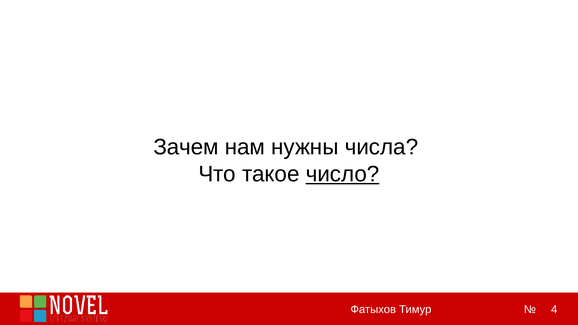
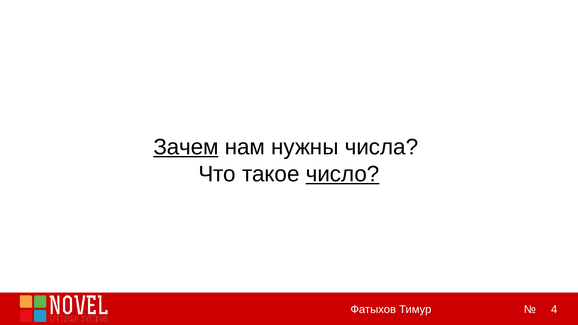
Зачем underline: none -> present
